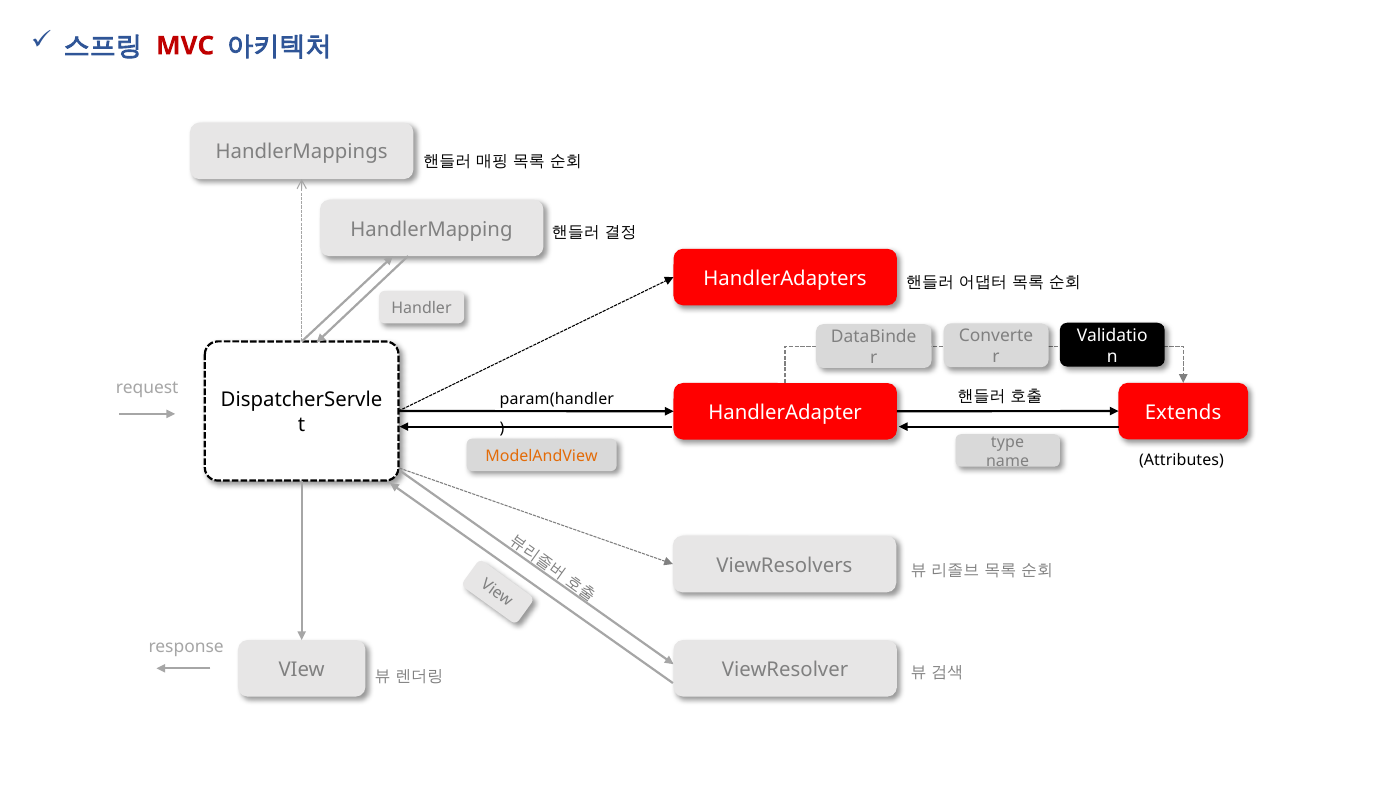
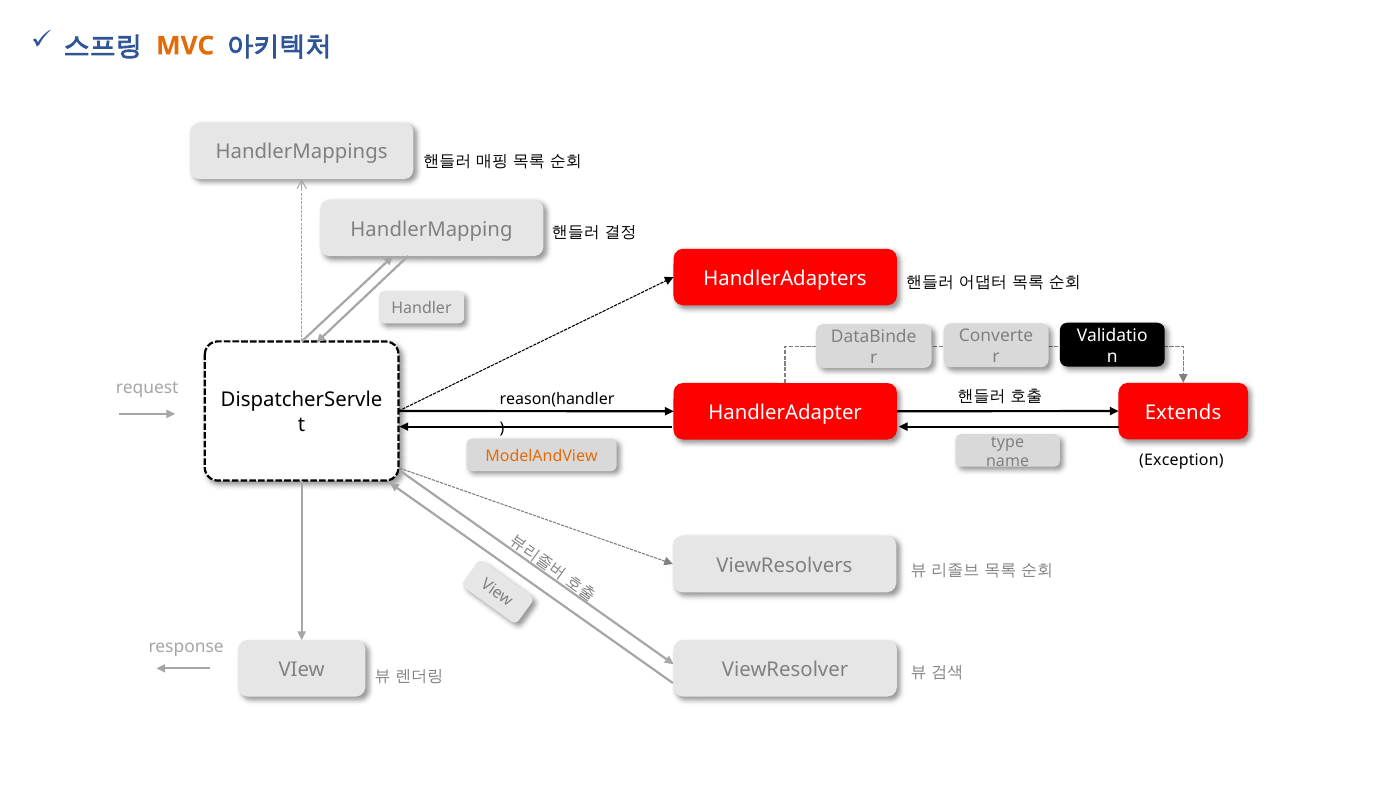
MVC colour: red -> orange
param(handler: param(handler -> reason(handler
Attributes: Attributes -> Exception
